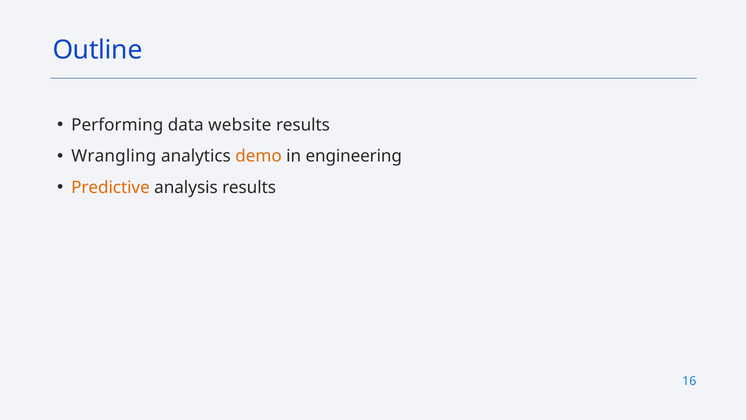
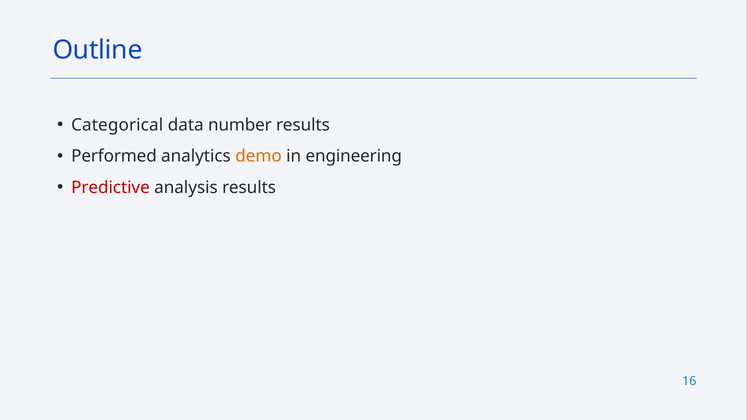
Performing: Performing -> Categorical
website: website -> number
Wrangling: Wrangling -> Performed
Predictive colour: orange -> red
